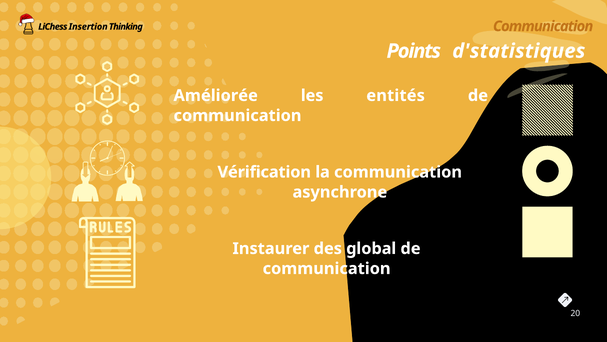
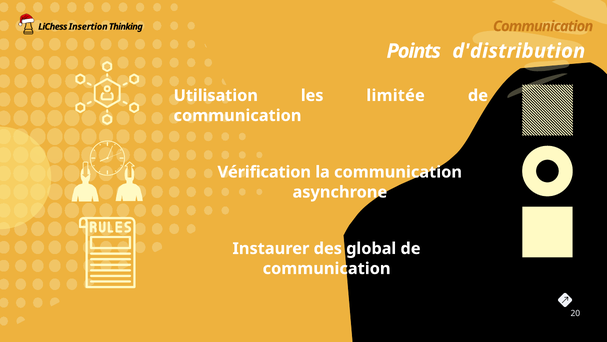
d'statistiques: d'statistiques -> d'distribution
Améliorée: Améliorée -> Utilisation
entités: entités -> limitée
